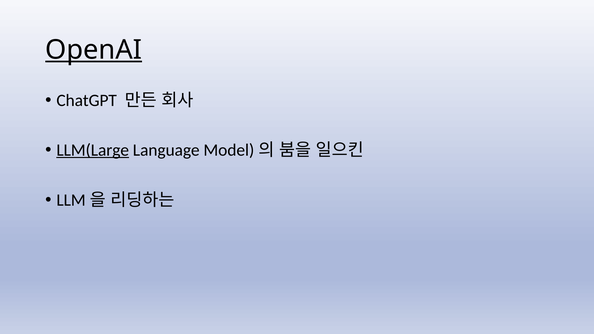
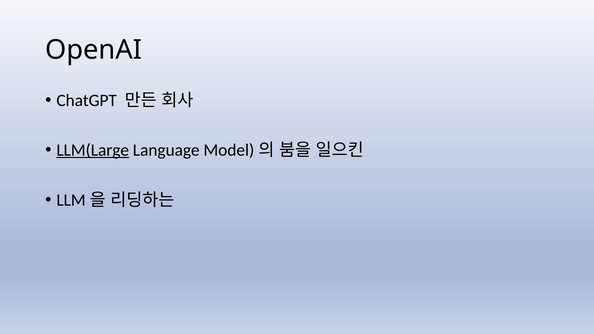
OpenAI underline: present -> none
